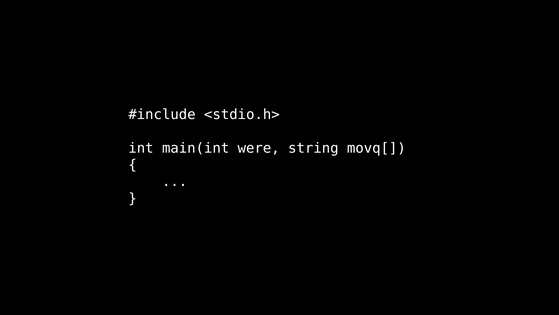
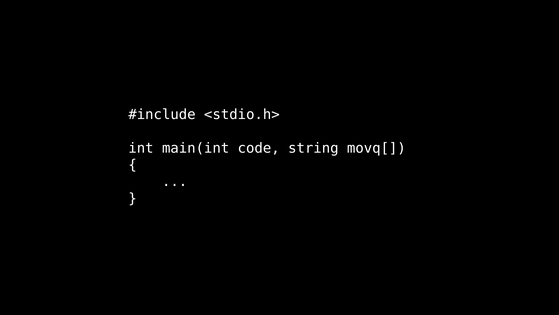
were: were -> code
